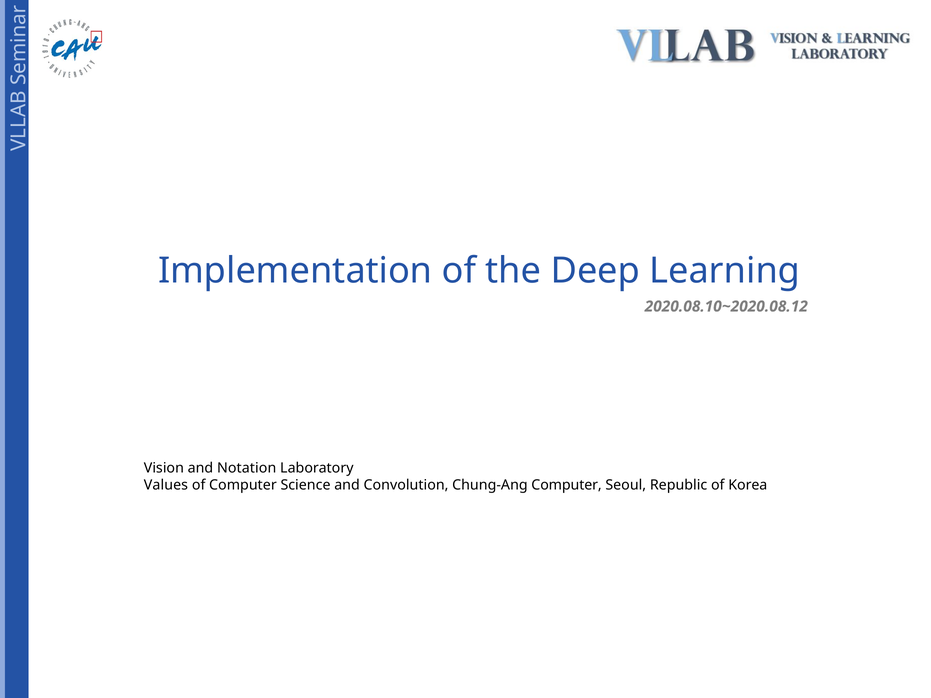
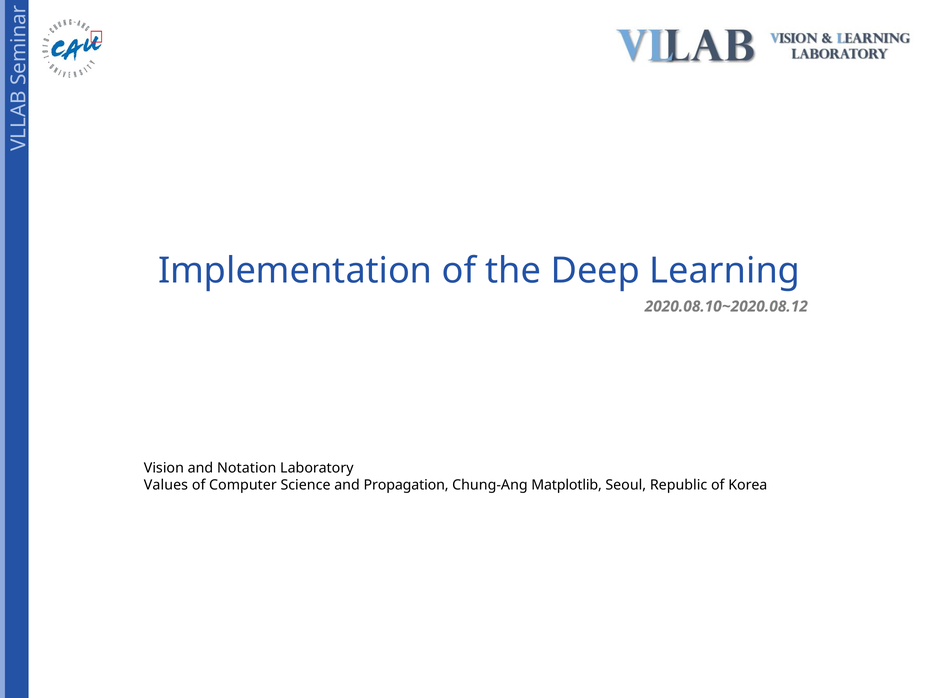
Convolution: Convolution -> Propagation
Chung-Ang Computer: Computer -> Matplotlib
